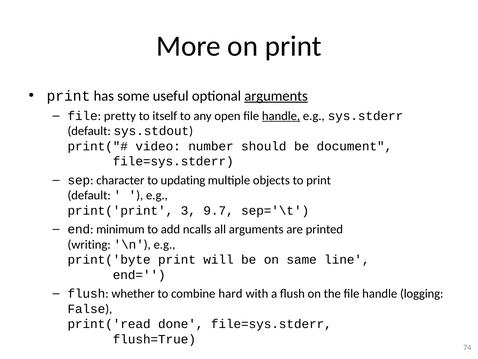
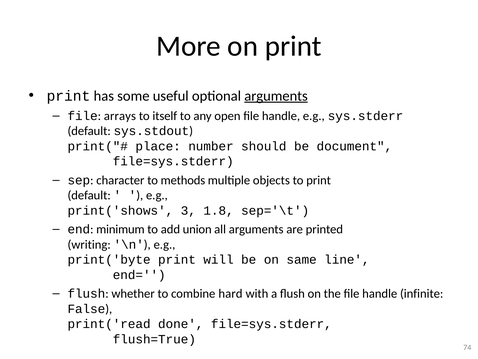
pretty: pretty -> arrays
handle at (281, 116) underline: present -> none
video: video -> place
updating: updating -> methods
print('print: print('print -> print('shows
9.7: 9.7 -> 1.8
ncalls: ncalls -> union
logging: logging -> infinite
